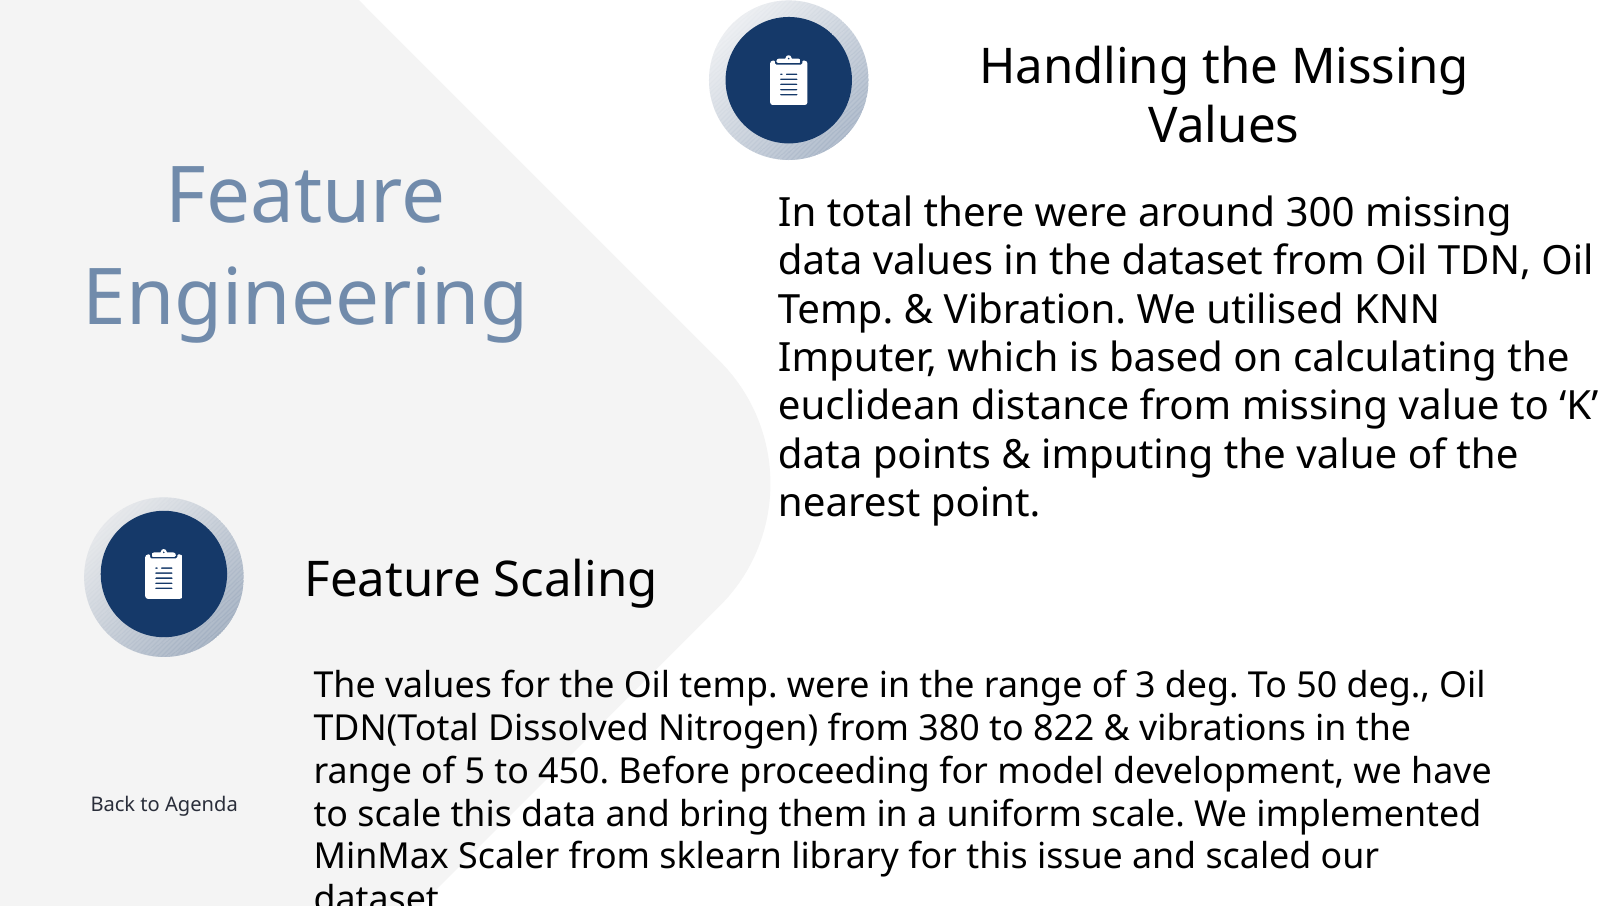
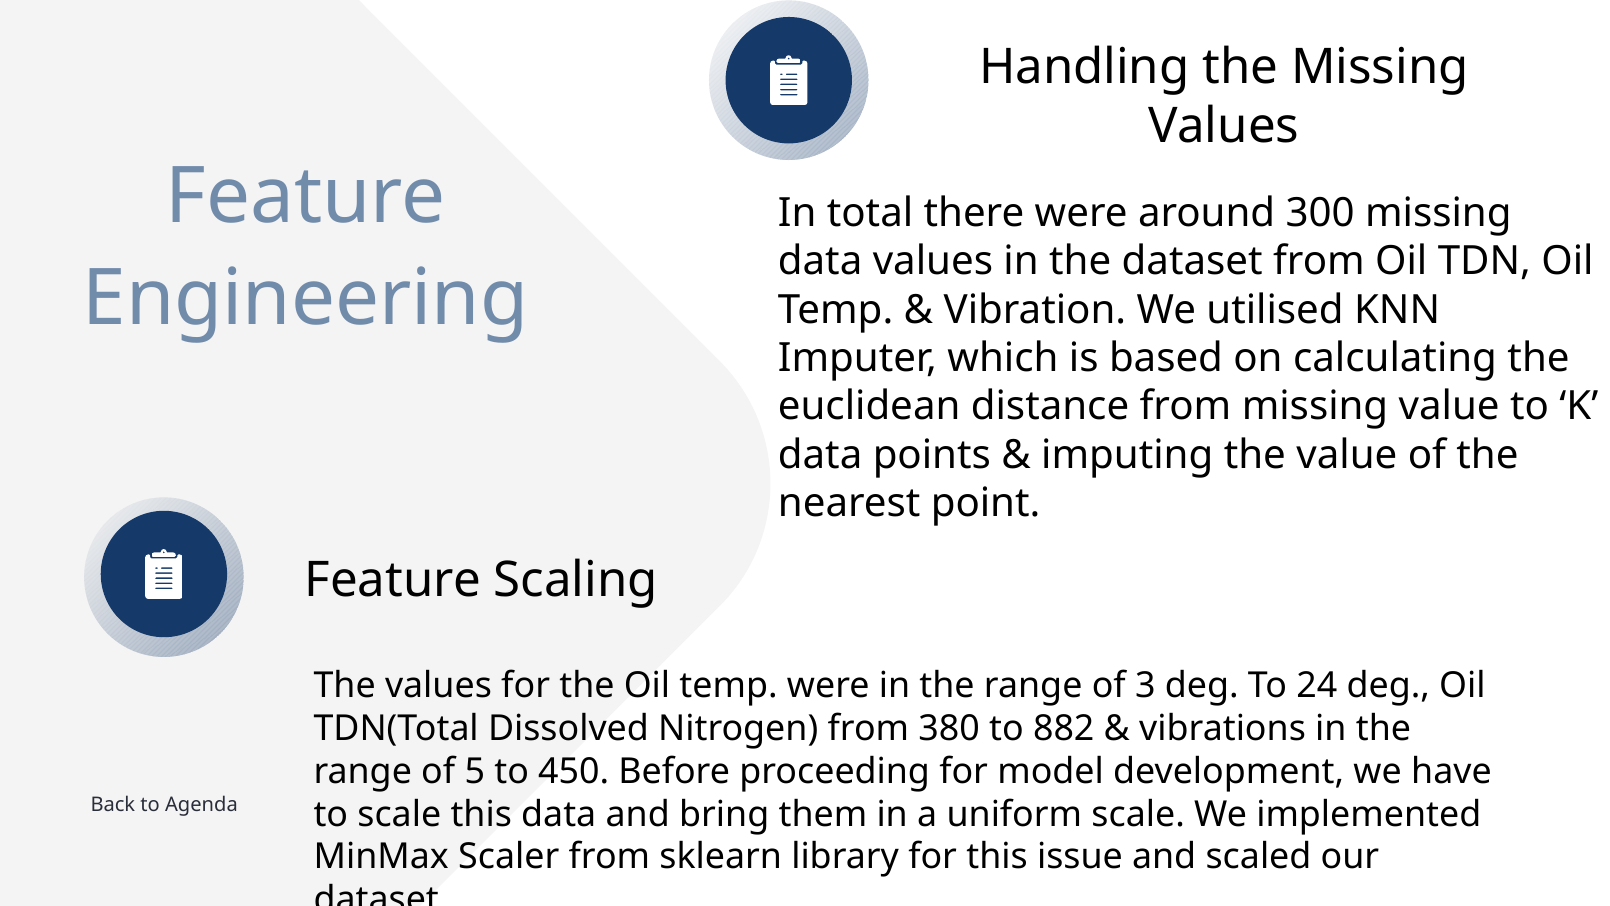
50: 50 -> 24
822: 822 -> 882
